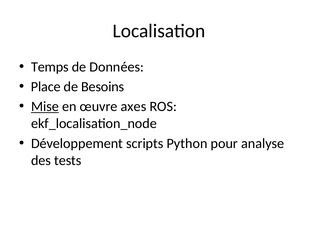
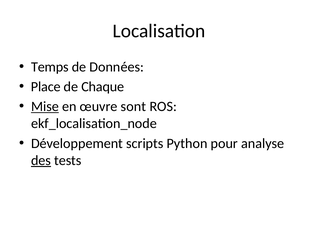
Besoins: Besoins -> Chaque
axes: axes -> sont
des underline: none -> present
